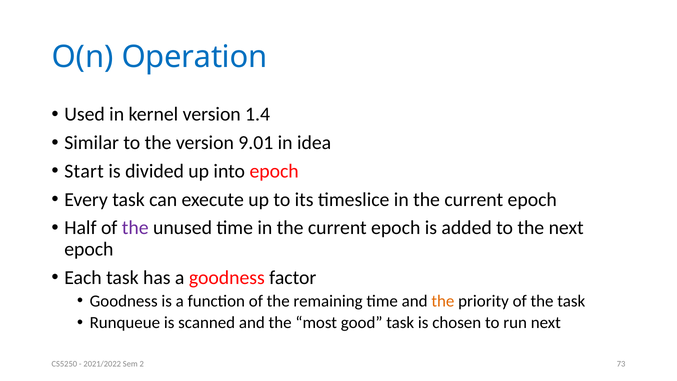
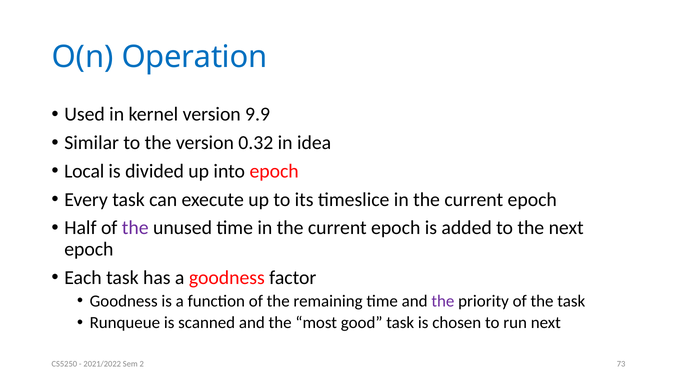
1.4: 1.4 -> 9.9
9.01: 9.01 -> 0.32
Start: Start -> Local
the at (443, 301) colour: orange -> purple
